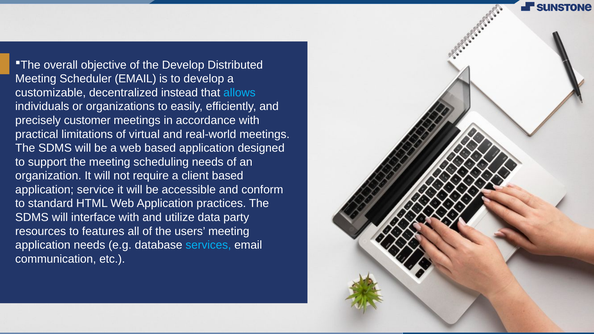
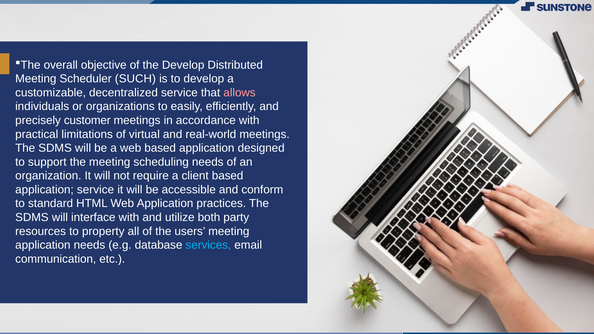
Scheduler EMAIL: EMAIL -> SUCH
decentralized instead: instead -> service
allows colour: light blue -> pink
data: data -> both
features: features -> property
